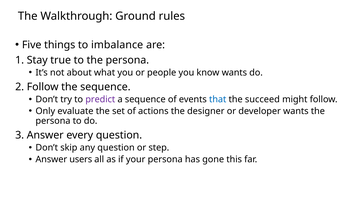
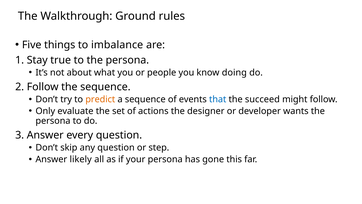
know wants: wants -> doing
predict colour: purple -> orange
users: users -> likely
